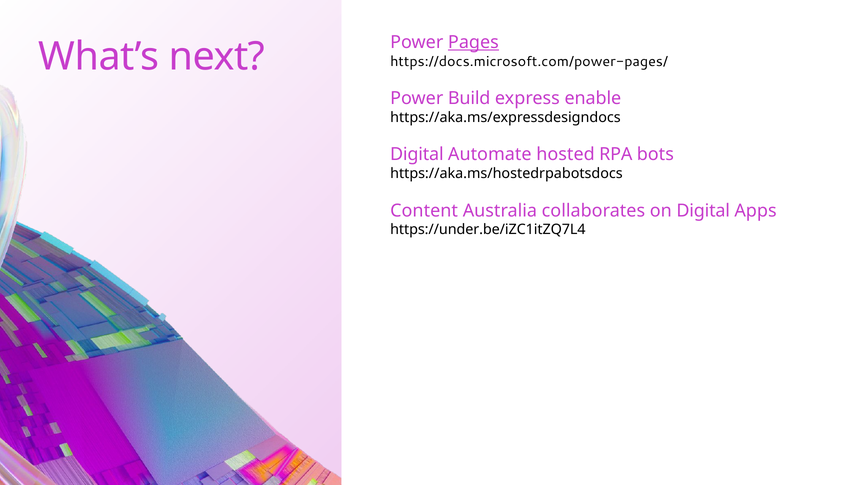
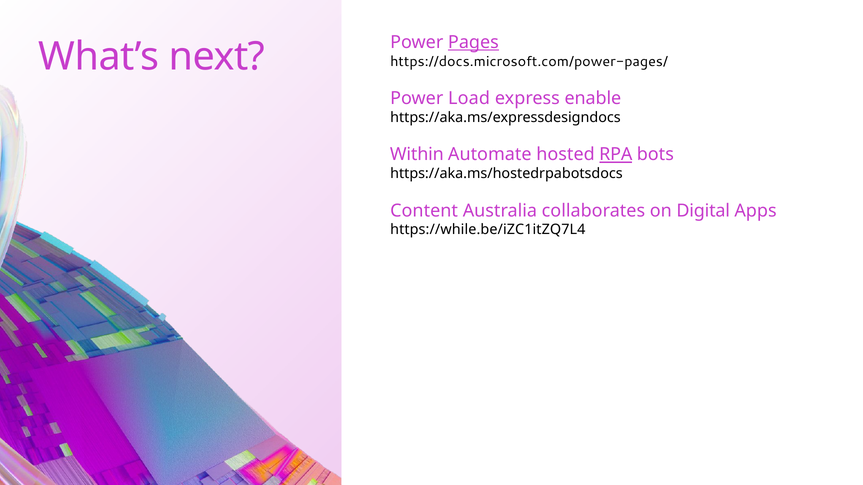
Build: Build -> Load
Digital at (417, 155): Digital -> Within
RPA underline: none -> present
https://under.be/iZC1itZQ7L4: https://under.be/iZC1itZQ7L4 -> https://while.be/iZC1itZQ7L4
